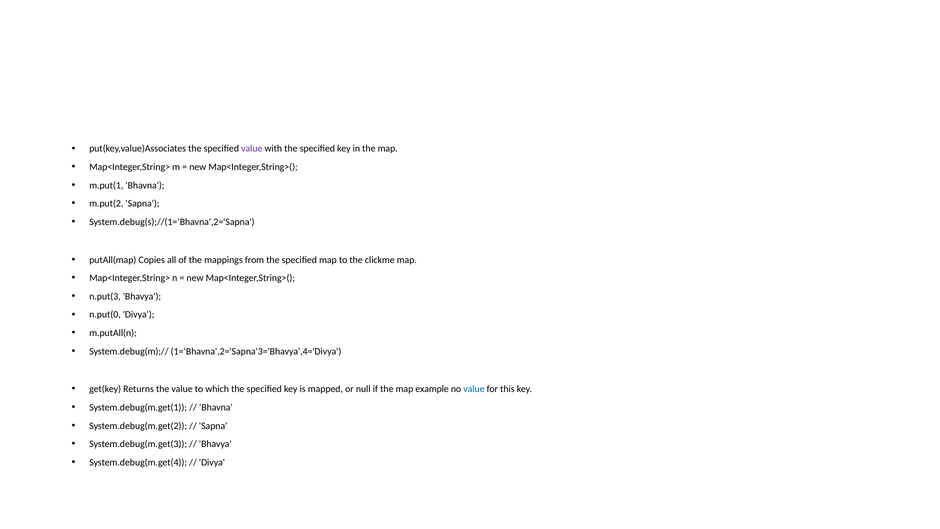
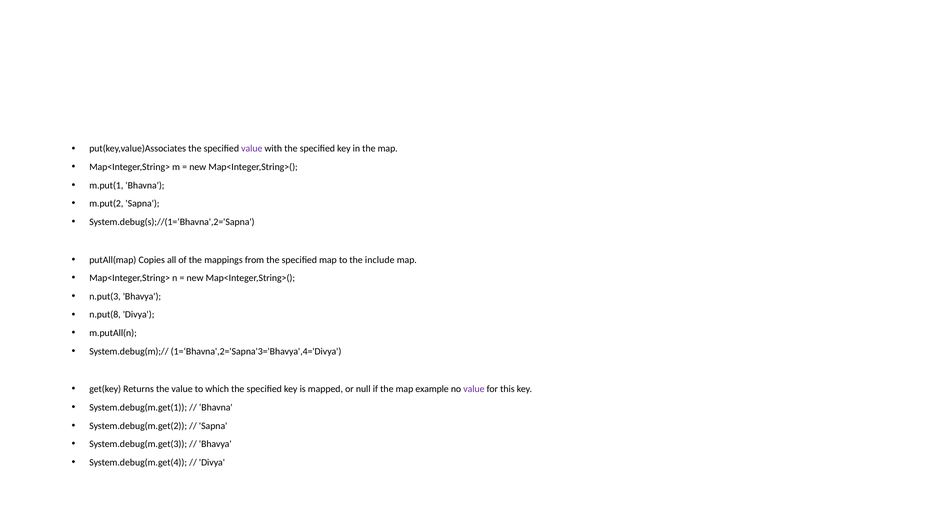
clickme: clickme -> include
n.put(0: n.put(0 -> n.put(8
value at (474, 389) colour: blue -> purple
